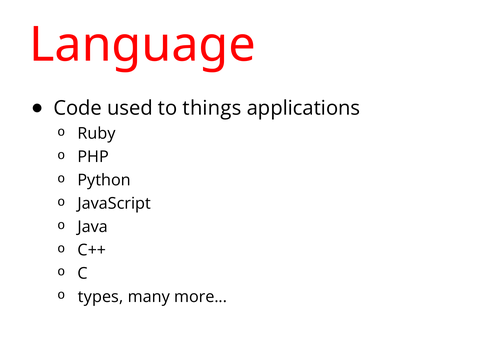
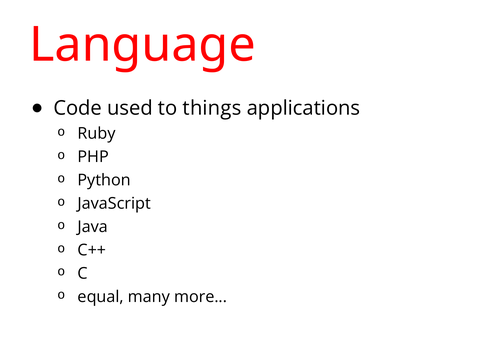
types: types -> equal
